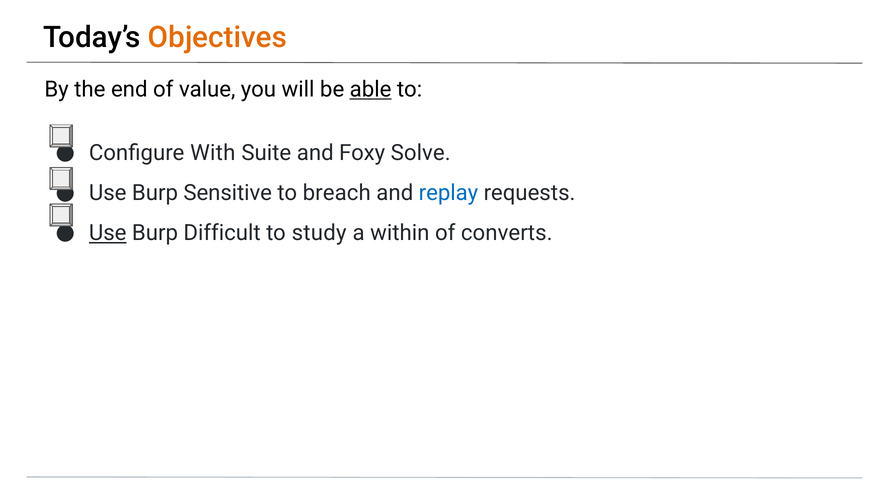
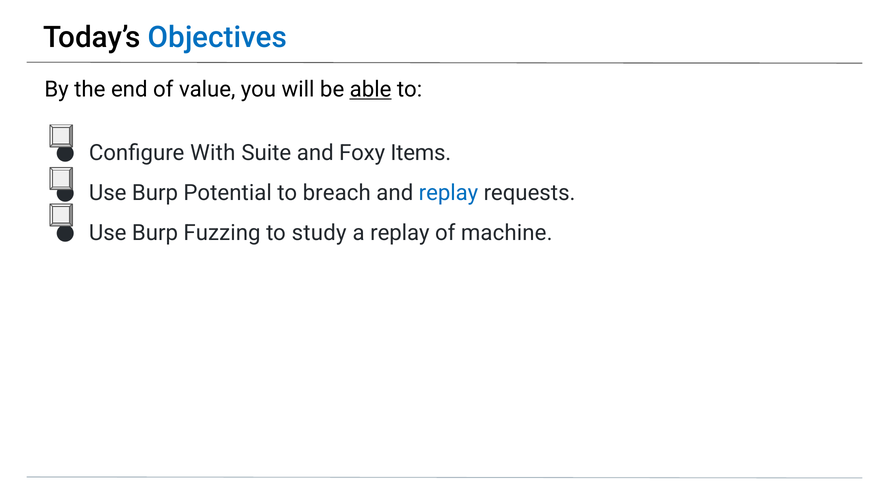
Objectives colour: orange -> blue
Solve: Solve -> Items
Sensitive: Sensitive -> Potential
Use at (108, 233) underline: present -> none
Difficult: Difficult -> Fuzzing
a within: within -> replay
converts: converts -> machine
